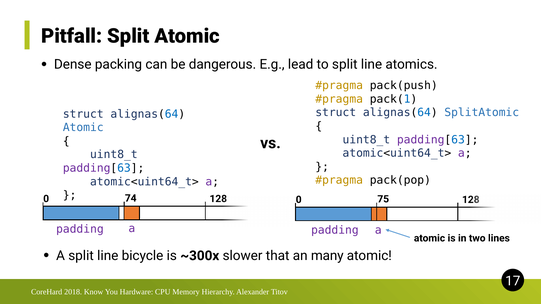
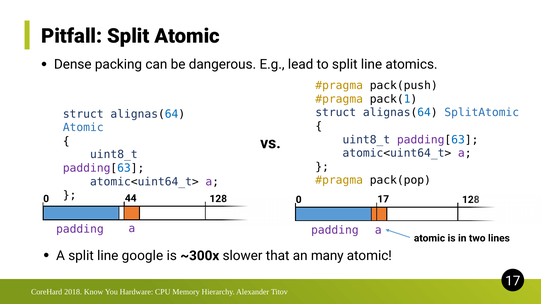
74: 74 -> 44
0 75: 75 -> 17
bicycle: bicycle -> google
